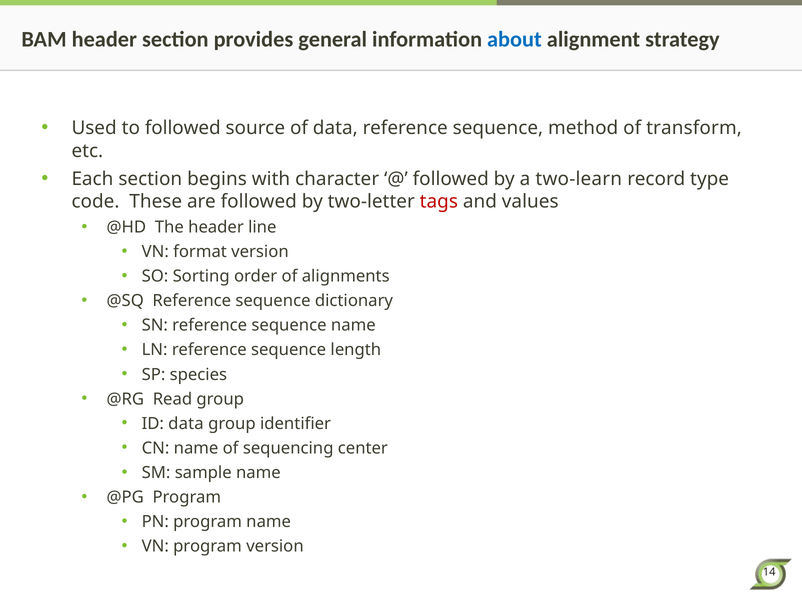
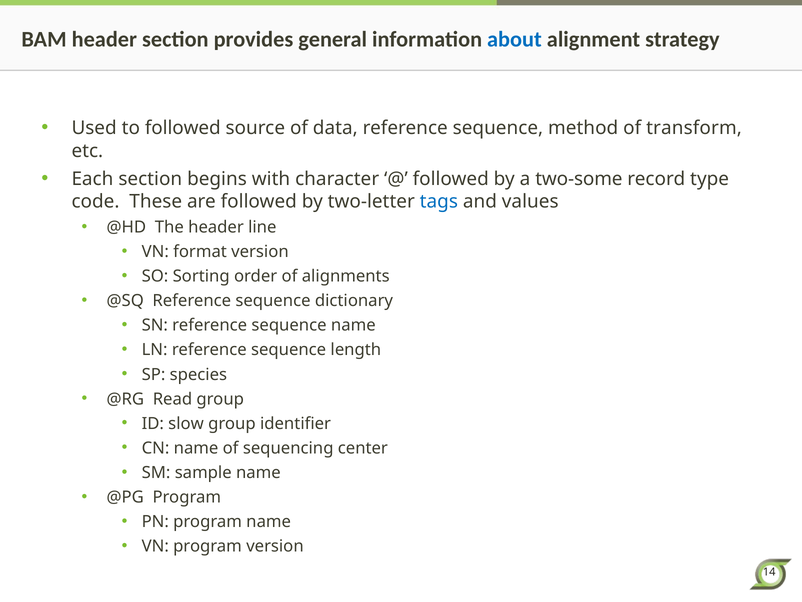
two-learn: two-learn -> two-some
tags colour: red -> blue
ID data: data -> slow
